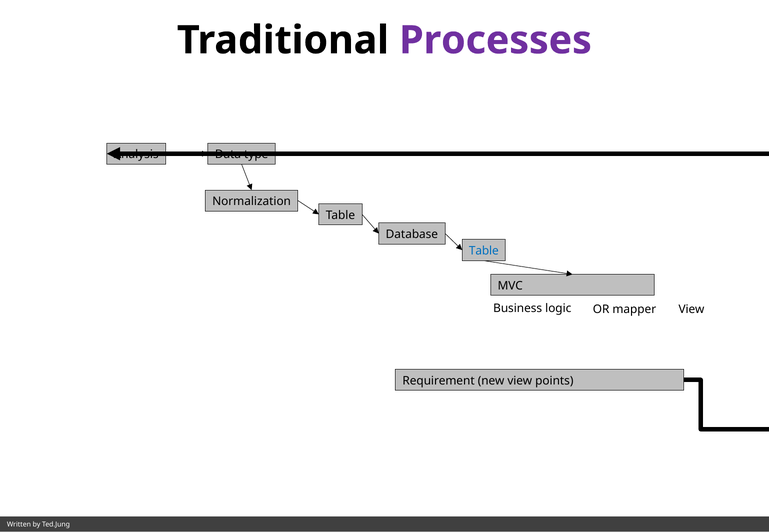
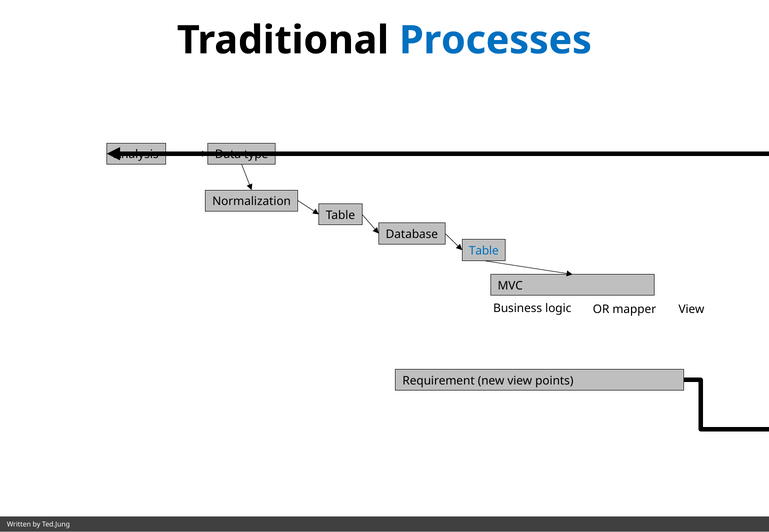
Processes colour: purple -> blue
